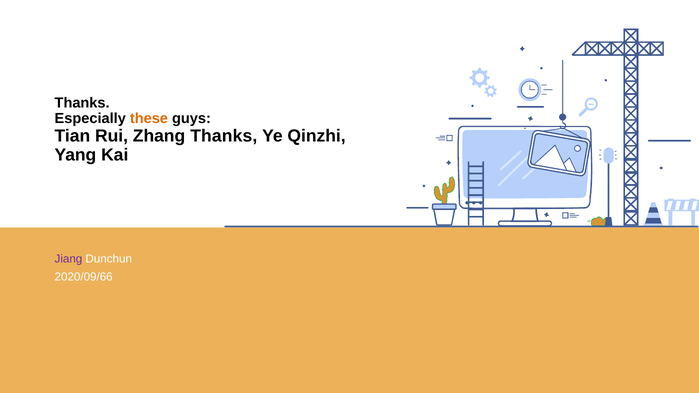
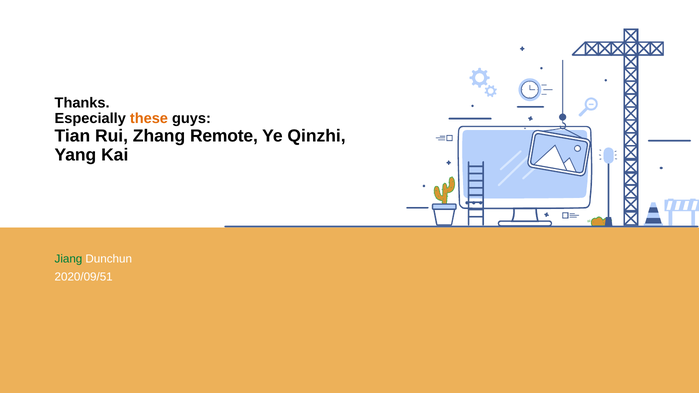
Zhang Thanks: Thanks -> Remote
Jiang colour: purple -> green
2020/09/66: 2020/09/66 -> 2020/09/51
